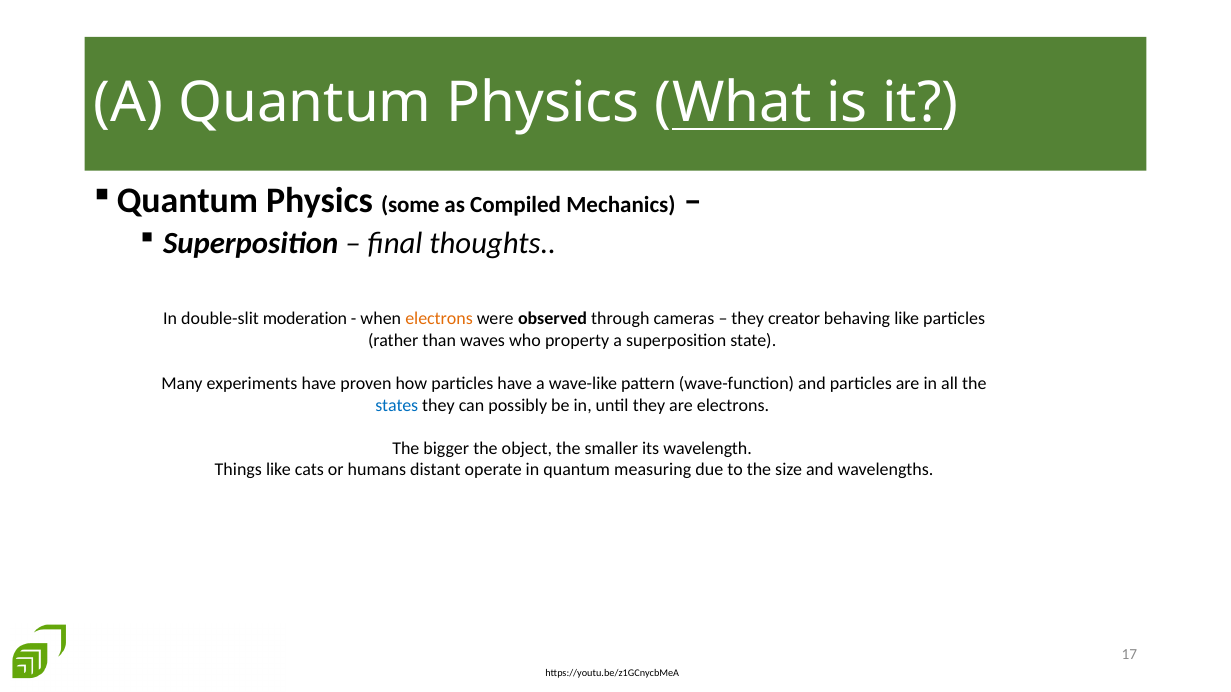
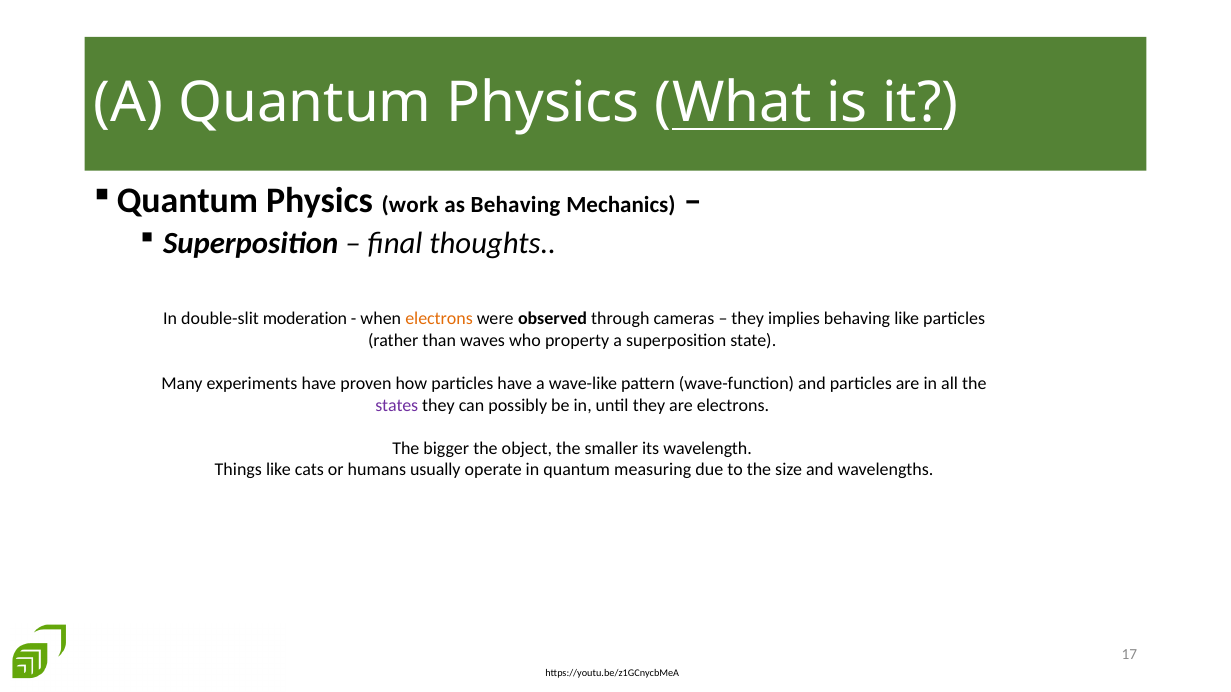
some: some -> work
as Compiled: Compiled -> Behaving
creator: creator -> implies
states colour: blue -> purple
distant: distant -> usually
